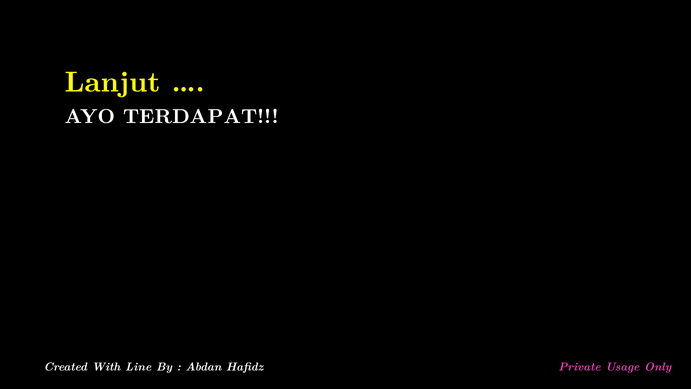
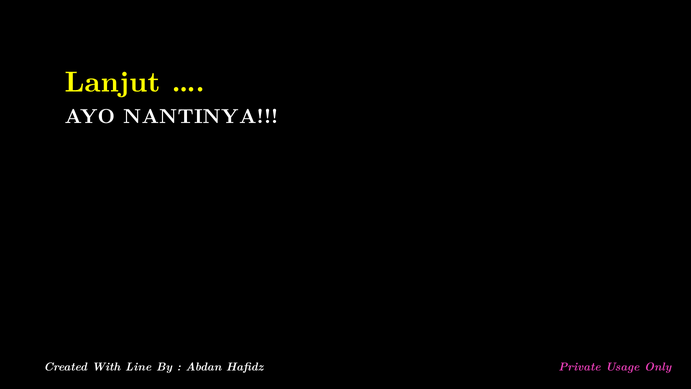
TERDAPAT: TERDAPAT -> NANTINYA
